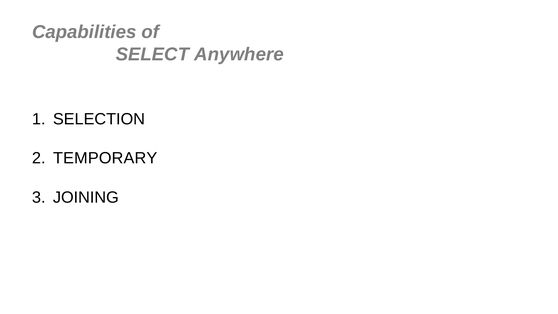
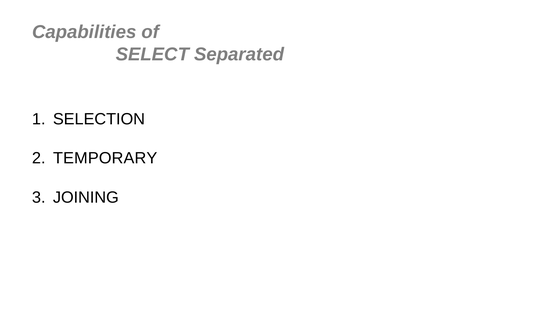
Anywhere: Anywhere -> Separated
